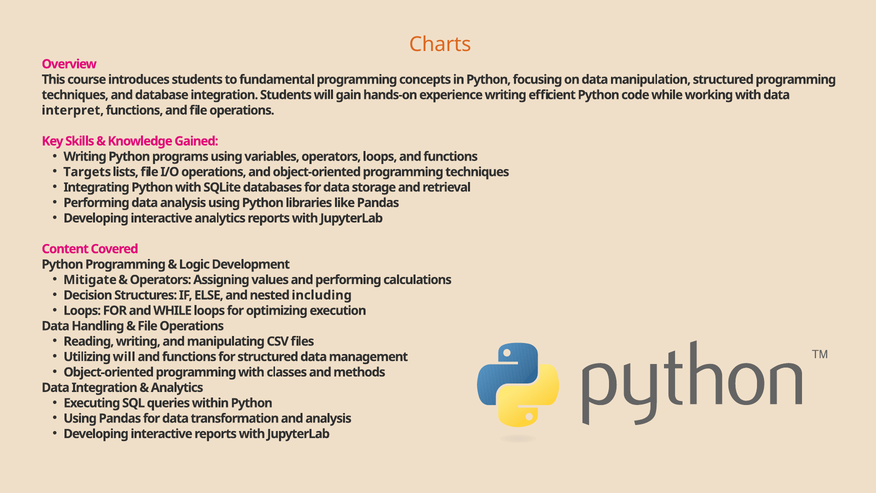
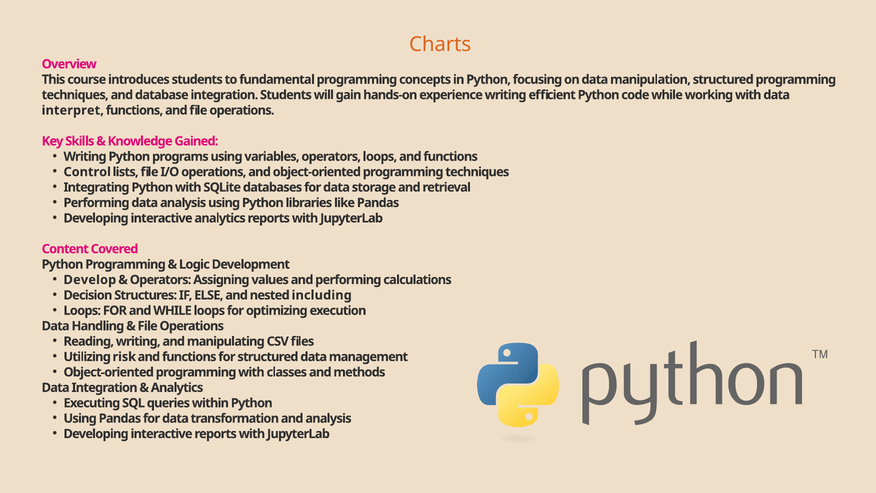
Targets: Targets -> Control
Mitigate: Mitigate -> Develop
Utilizing will: will -> risk
